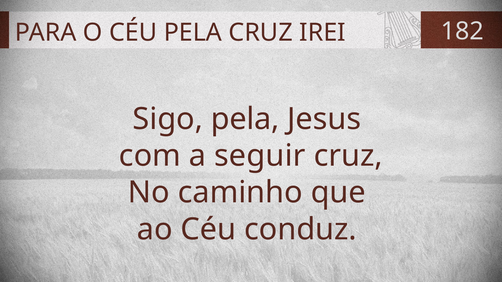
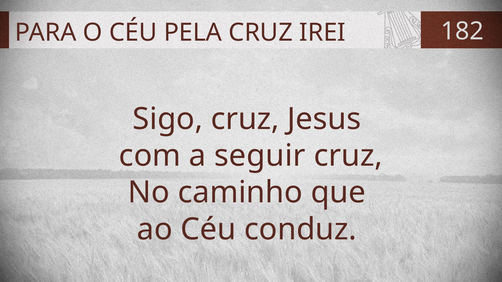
Sigo pela: pela -> cruz
